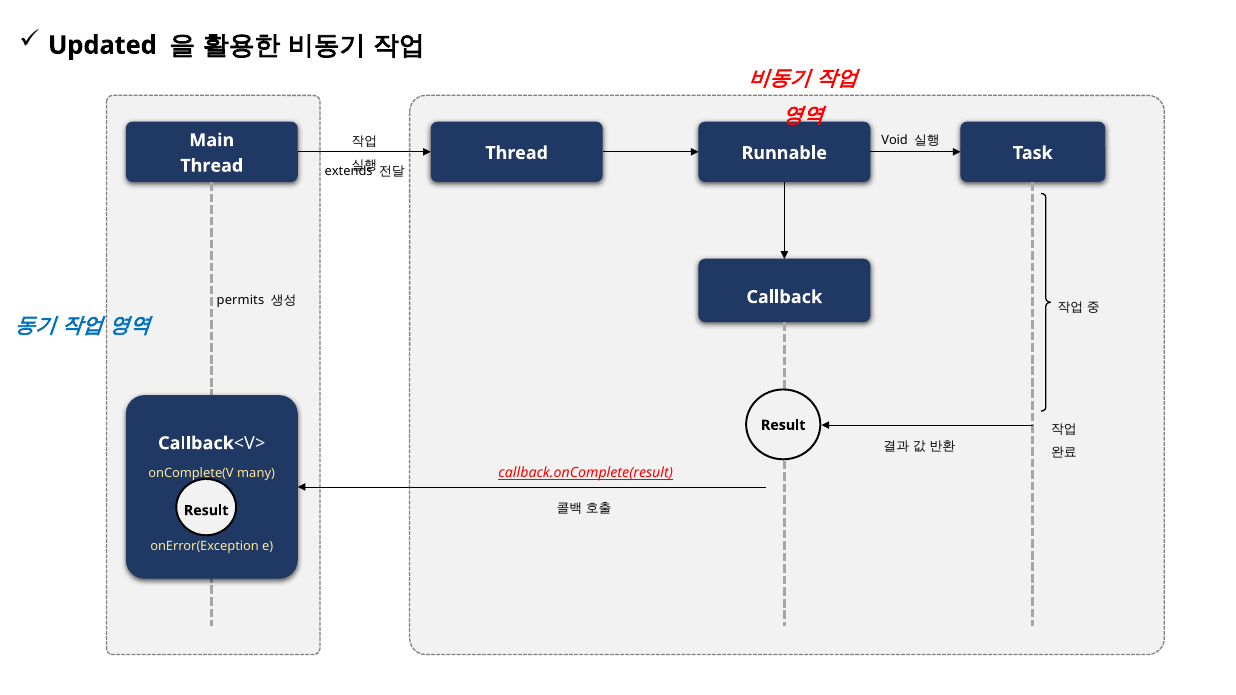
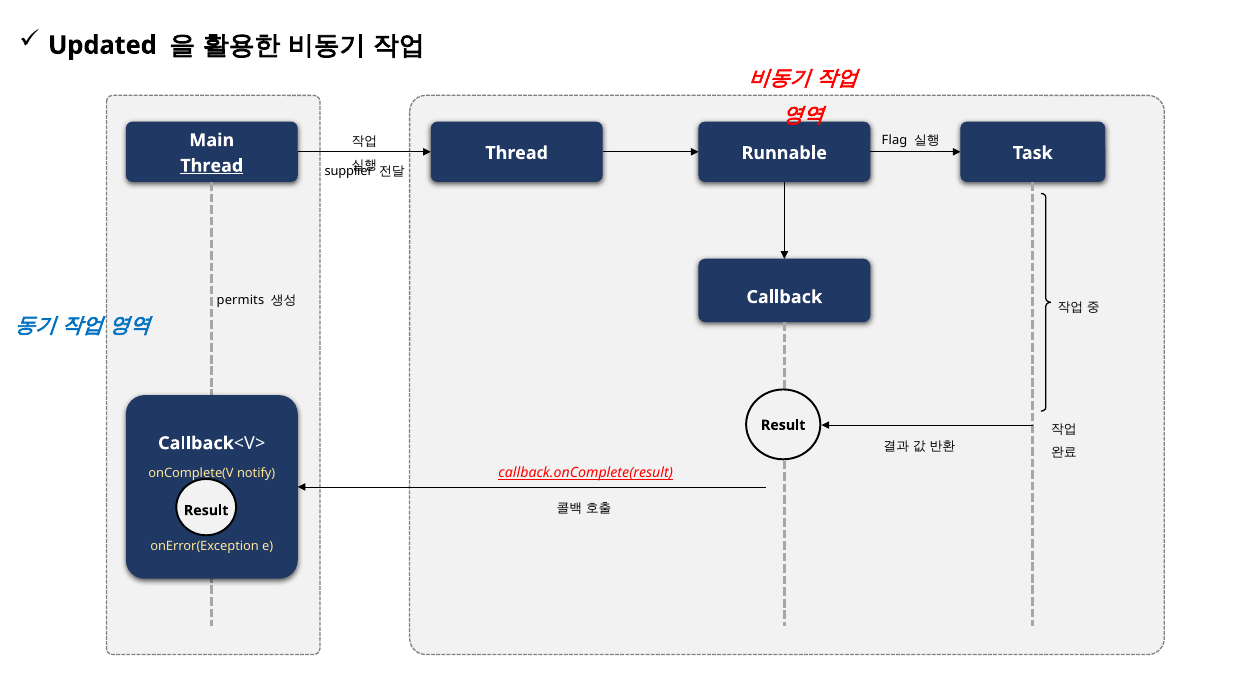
Void: Void -> Flag
Thread at (212, 166) underline: none -> present
extends: extends -> supplier
many: many -> notify
